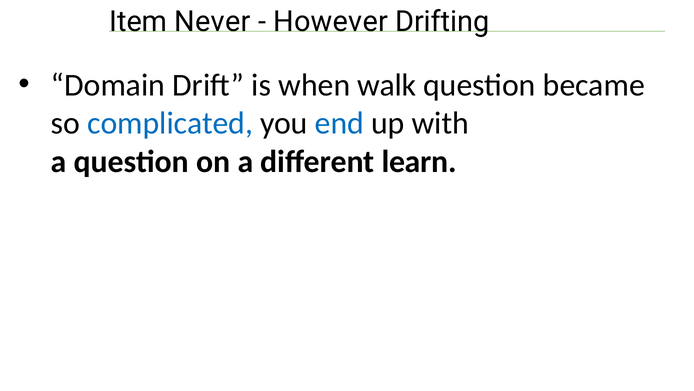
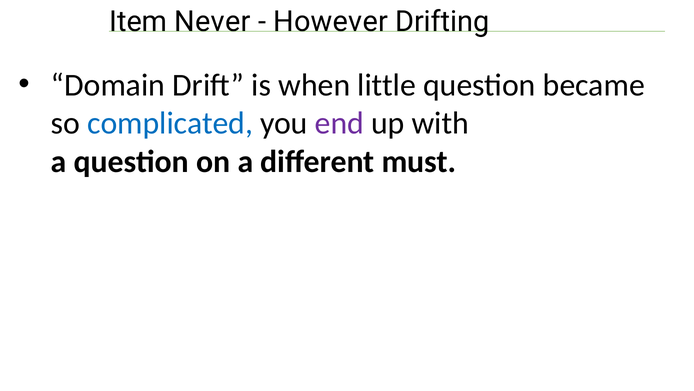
walk: walk -> little
end colour: blue -> purple
learn: learn -> must
